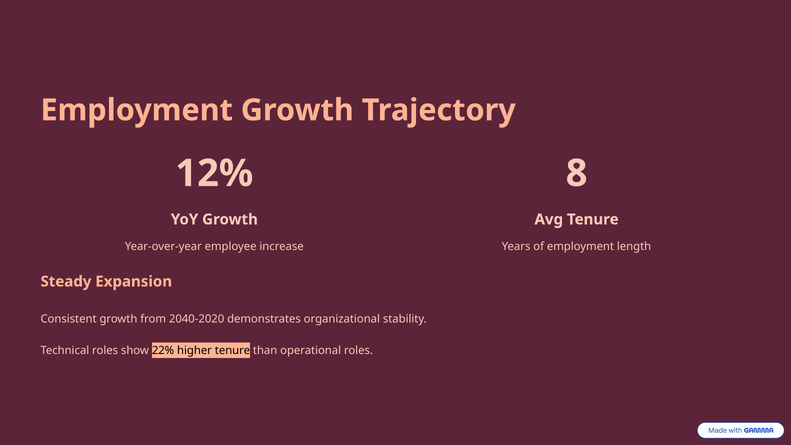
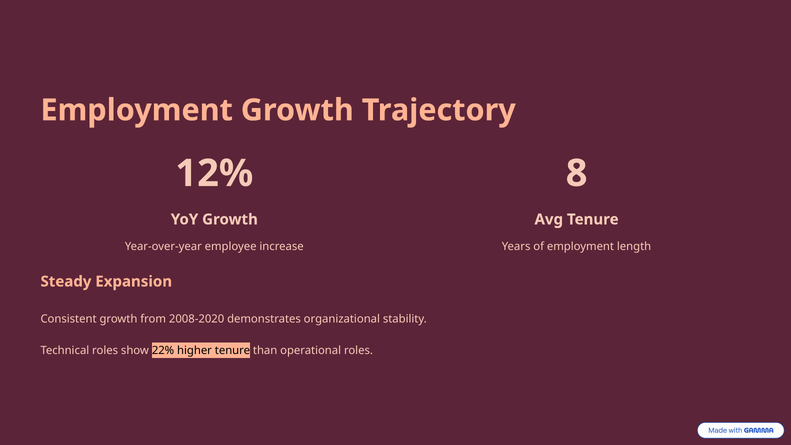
2040-2020: 2040-2020 -> 2008-2020
